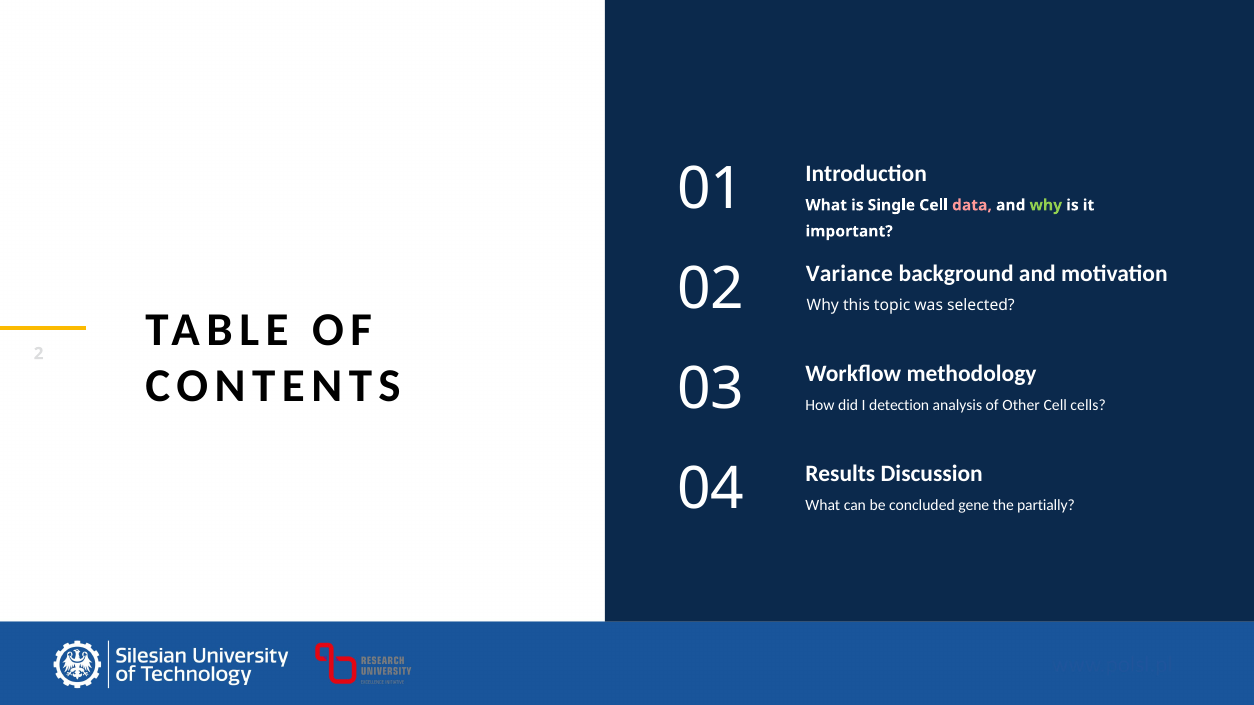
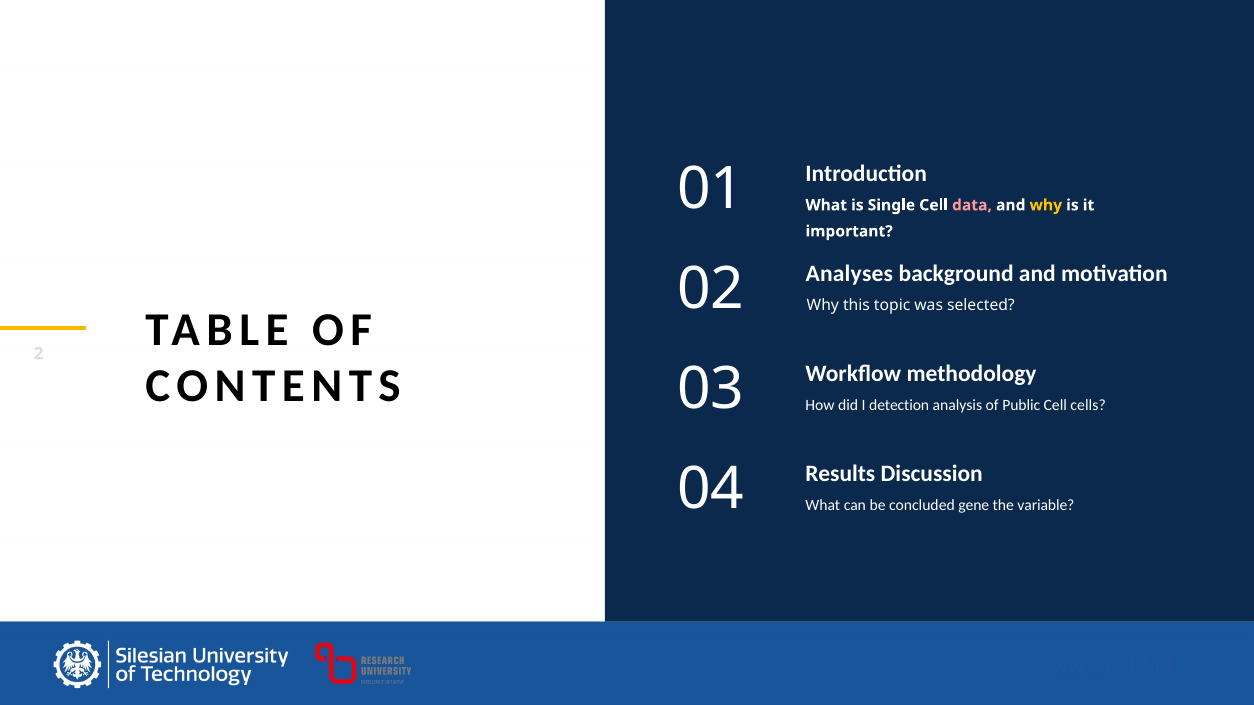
why at (1046, 205) colour: light green -> yellow
Variance: Variance -> Analyses
Other: Other -> Public
partially: partially -> variable
